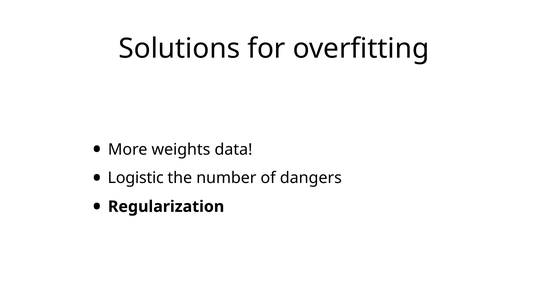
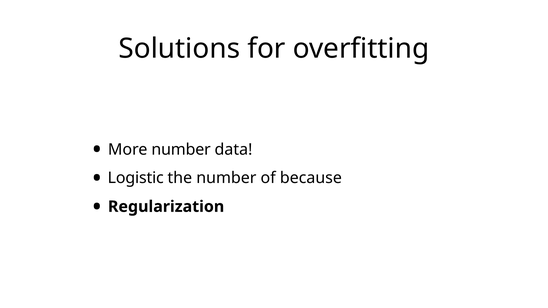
More weights: weights -> number
dangers: dangers -> because
